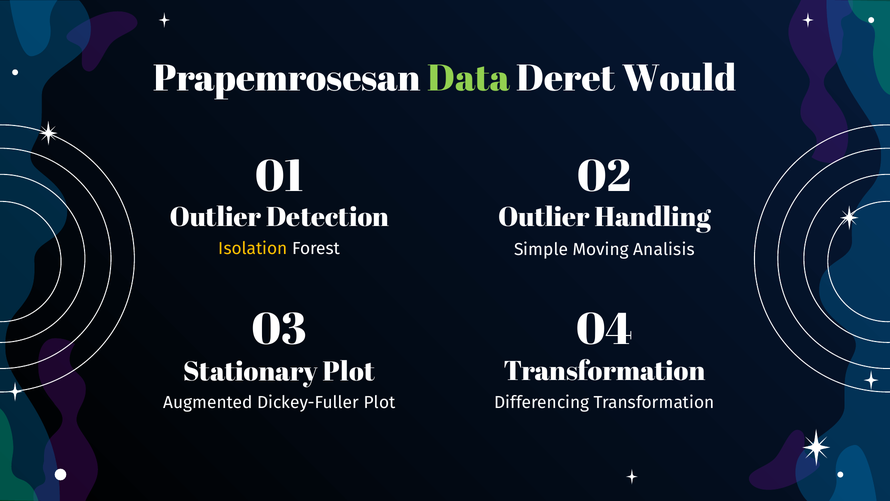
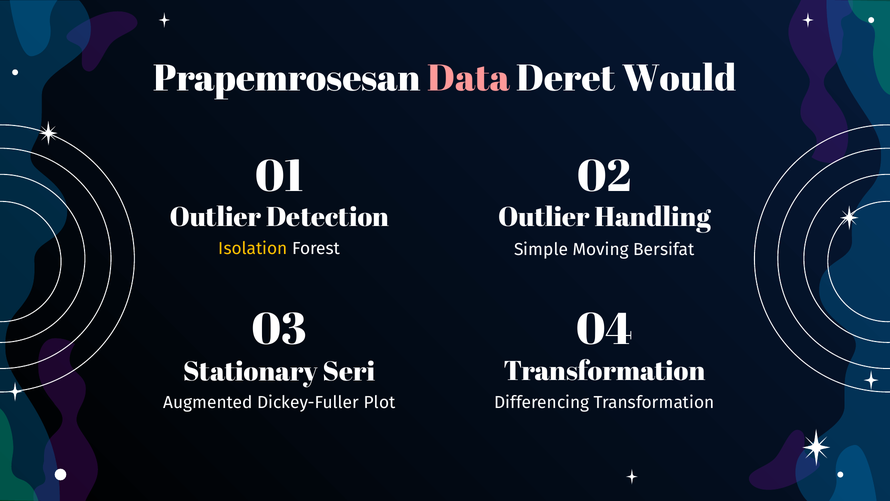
Data colour: light green -> pink
Analisis: Analisis -> Bersifat
Stationary Plot: Plot -> Seri
